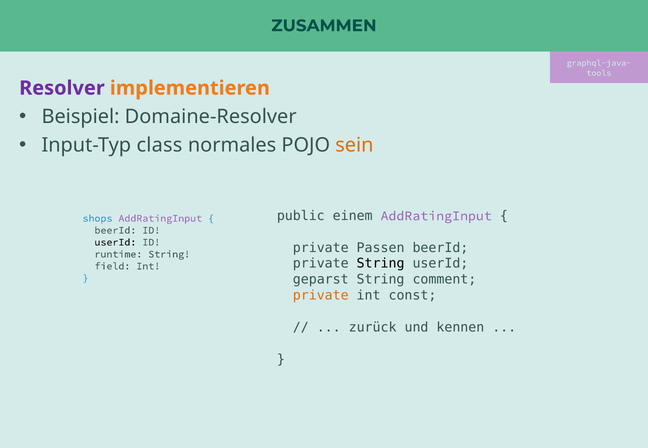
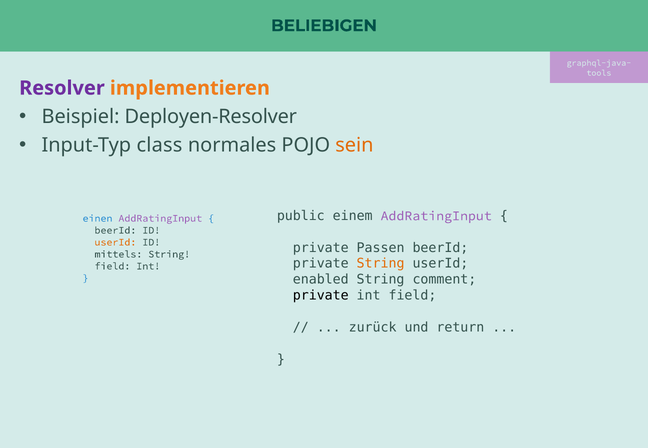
ZUSAMMEN: ZUSAMMEN -> BELIEBIGEN
Domaine-Resolver: Domaine-Resolver -> Deployen-Resolver
shops: shops -> einen
userId at (115, 243) colour: black -> orange
runtime: runtime -> mittels
String at (381, 264) colour: black -> orange
geparst: geparst -> enabled
private at (321, 296) colour: orange -> black
int const: const -> field
kennen: kennen -> return
